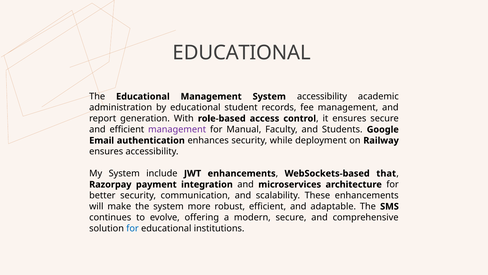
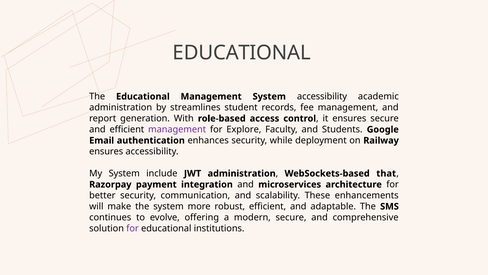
by educational: educational -> streamlines
Manual: Manual -> Explore
JWT enhancements: enhancements -> administration
for at (133, 228) colour: blue -> purple
